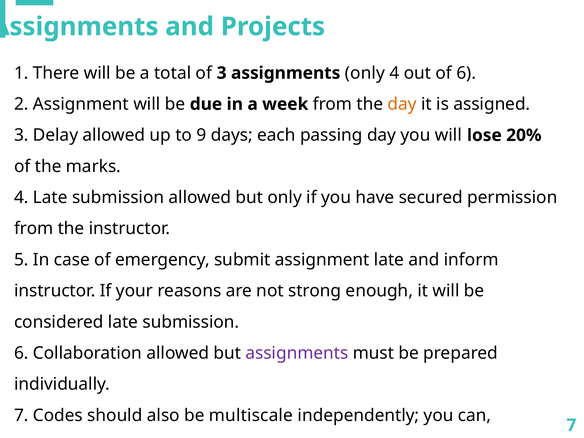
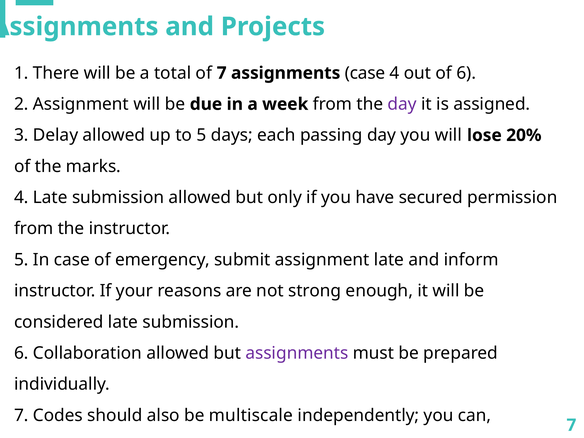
of 3: 3 -> 7
assignments only: only -> case
day at (402, 104) colour: orange -> purple
to 9: 9 -> 5
